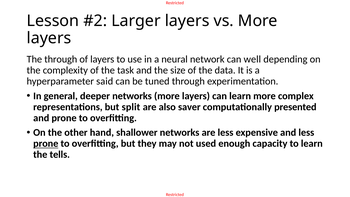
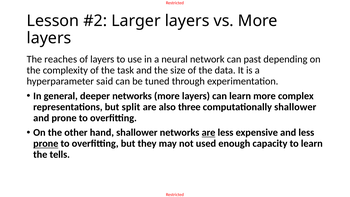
The through: through -> reaches
well: well -> past
saver: saver -> three
computationally presented: presented -> shallower
are at (209, 132) underline: none -> present
